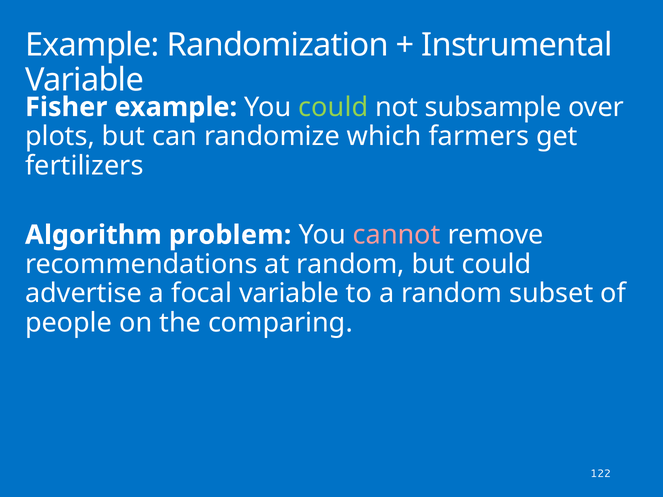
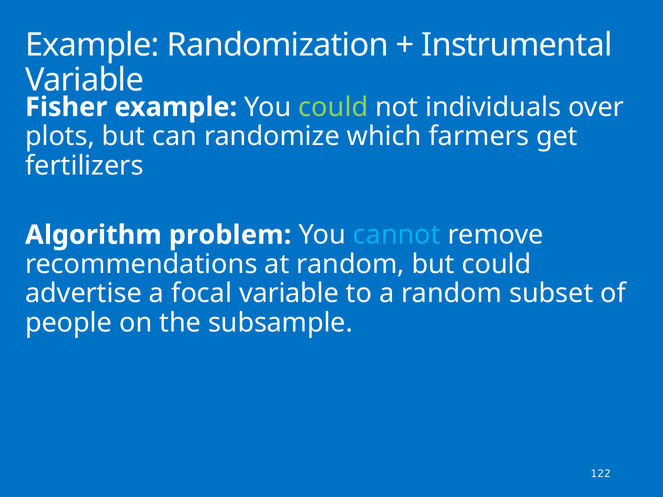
subsample: subsample -> individuals
cannot colour: pink -> light blue
comparing: comparing -> subsample
